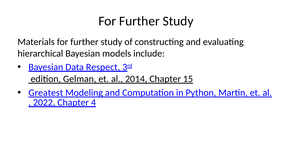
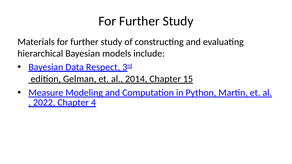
Greatest: Greatest -> Measure
